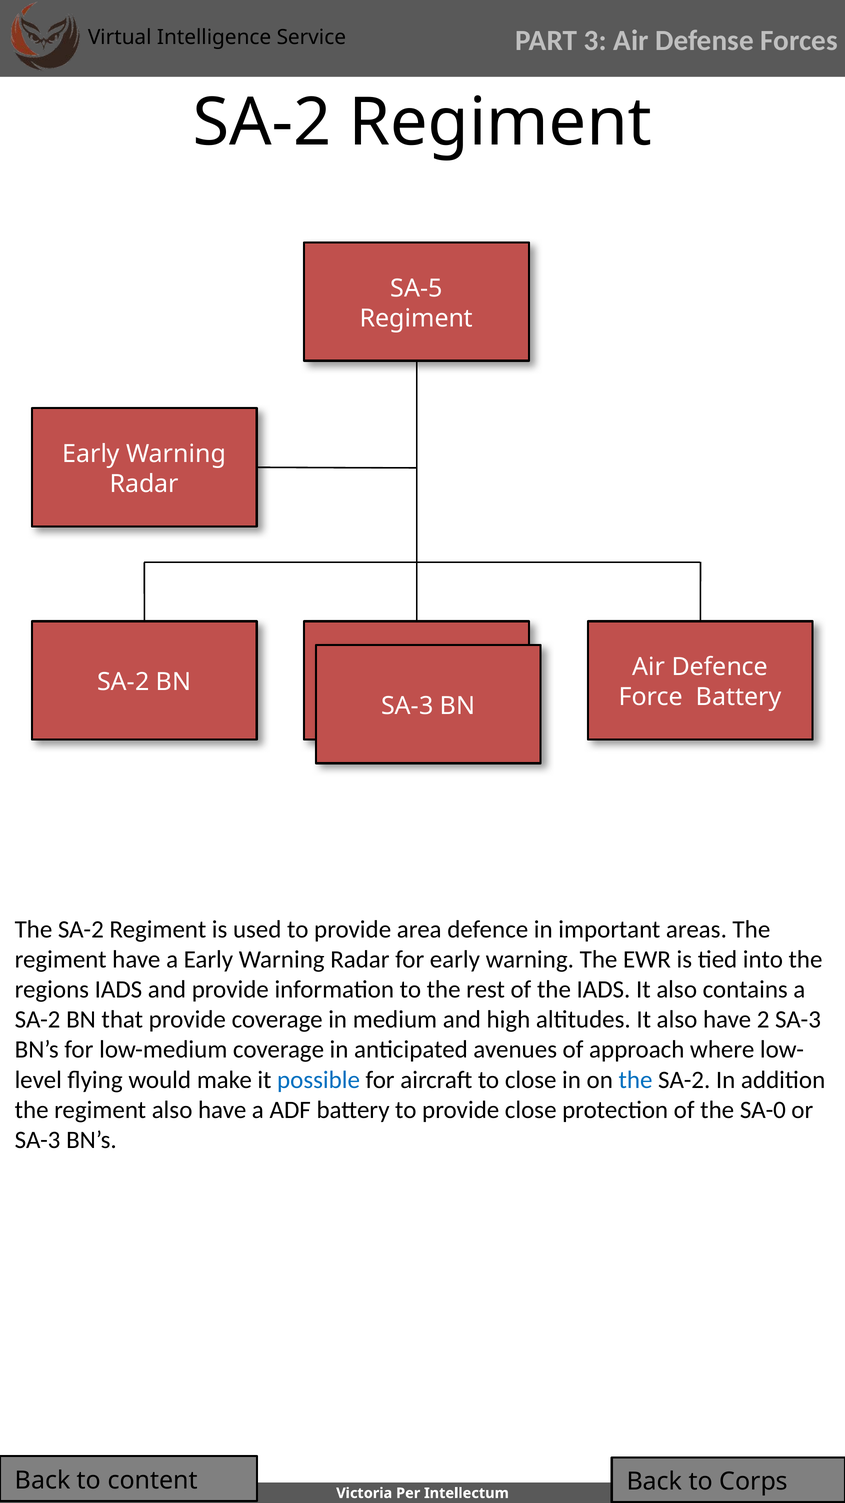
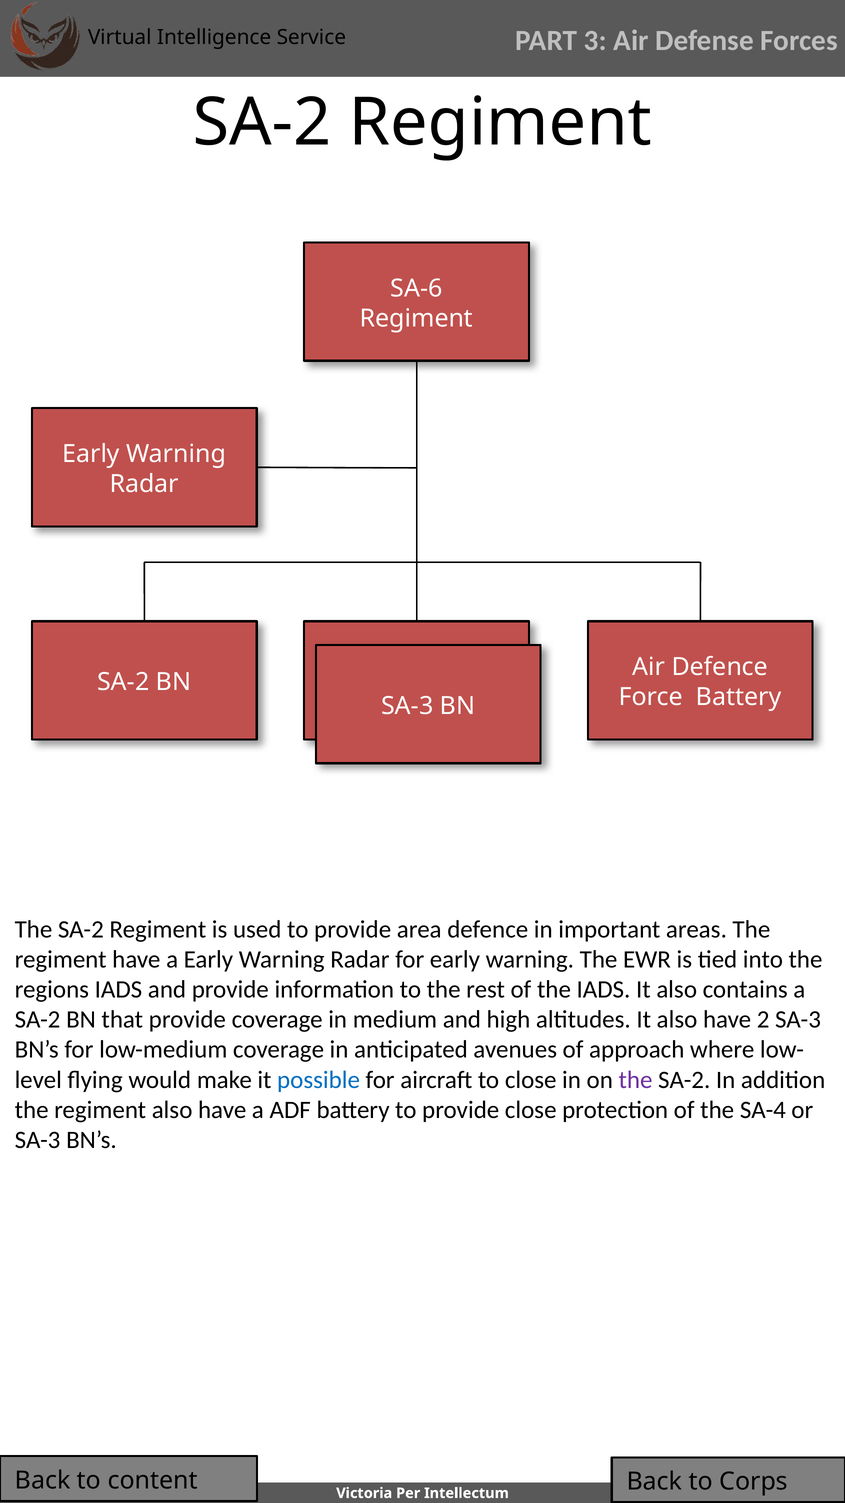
SA-5: SA-5 -> SA-6
the at (636, 1079) colour: blue -> purple
SA-0: SA-0 -> SA-4
